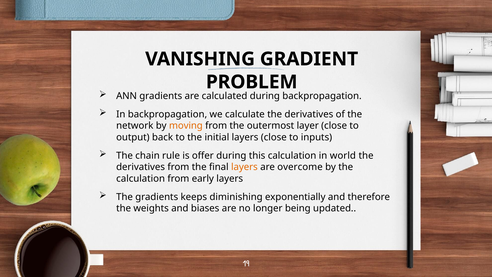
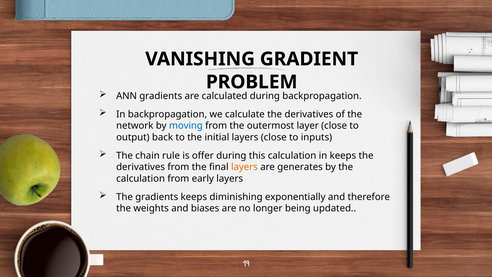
moving colour: orange -> blue
in world: world -> keeps
overcome: overcome -> generates
